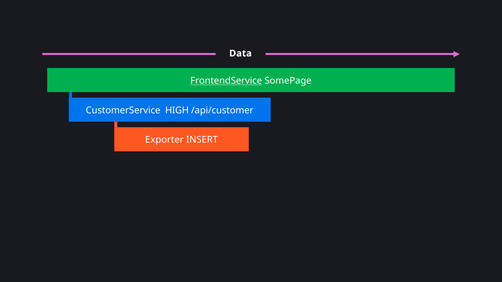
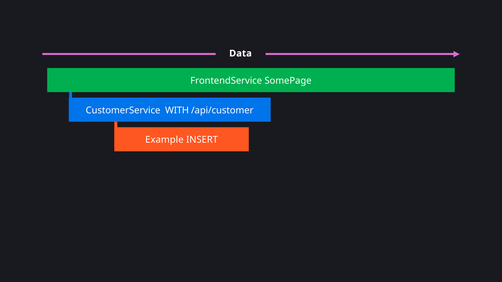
FrontendService underline: present -> none
HIGH: HIGH -> WITH
Exporter: Exporter -> Example
